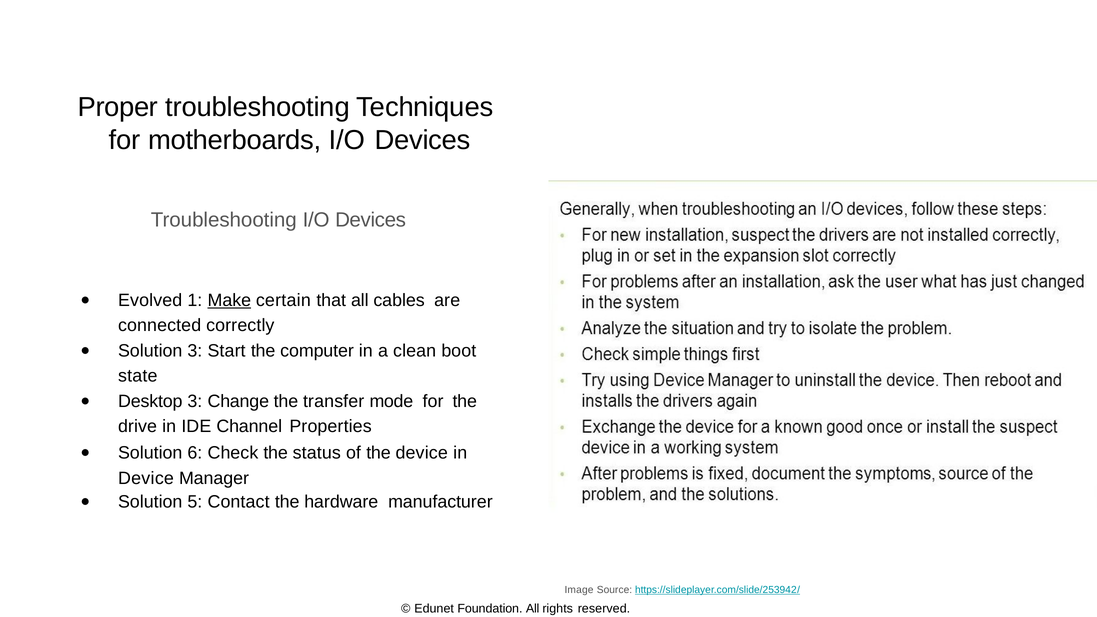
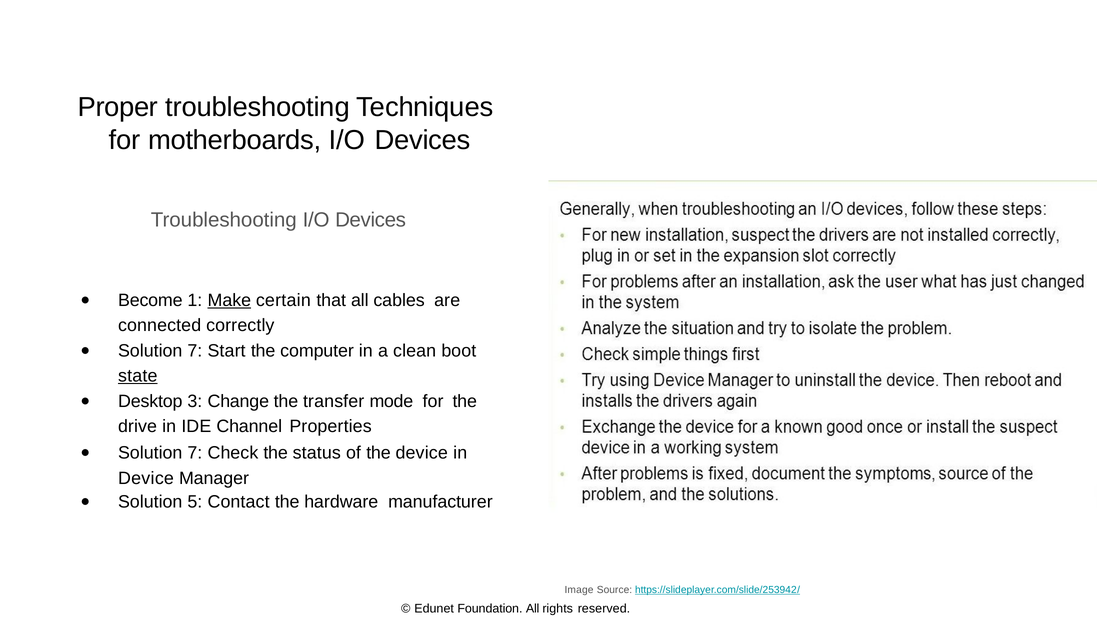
Evolved: Evolved -> Become
3 at (195, 351): 3 -> 7
state underline: none -> present
6 at (195, 453): 6 -> 7
